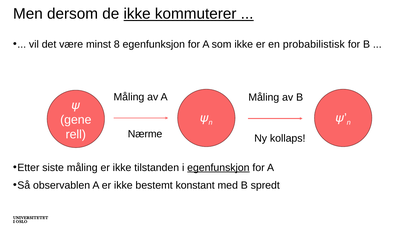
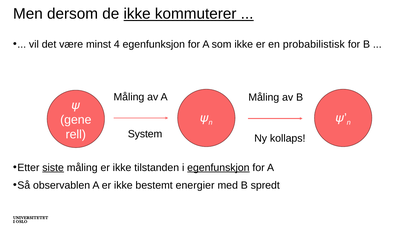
8: 8 -> 4
Nærme: Nærme -> System
siste underline: none -> present
konstant: konstant -> energier
